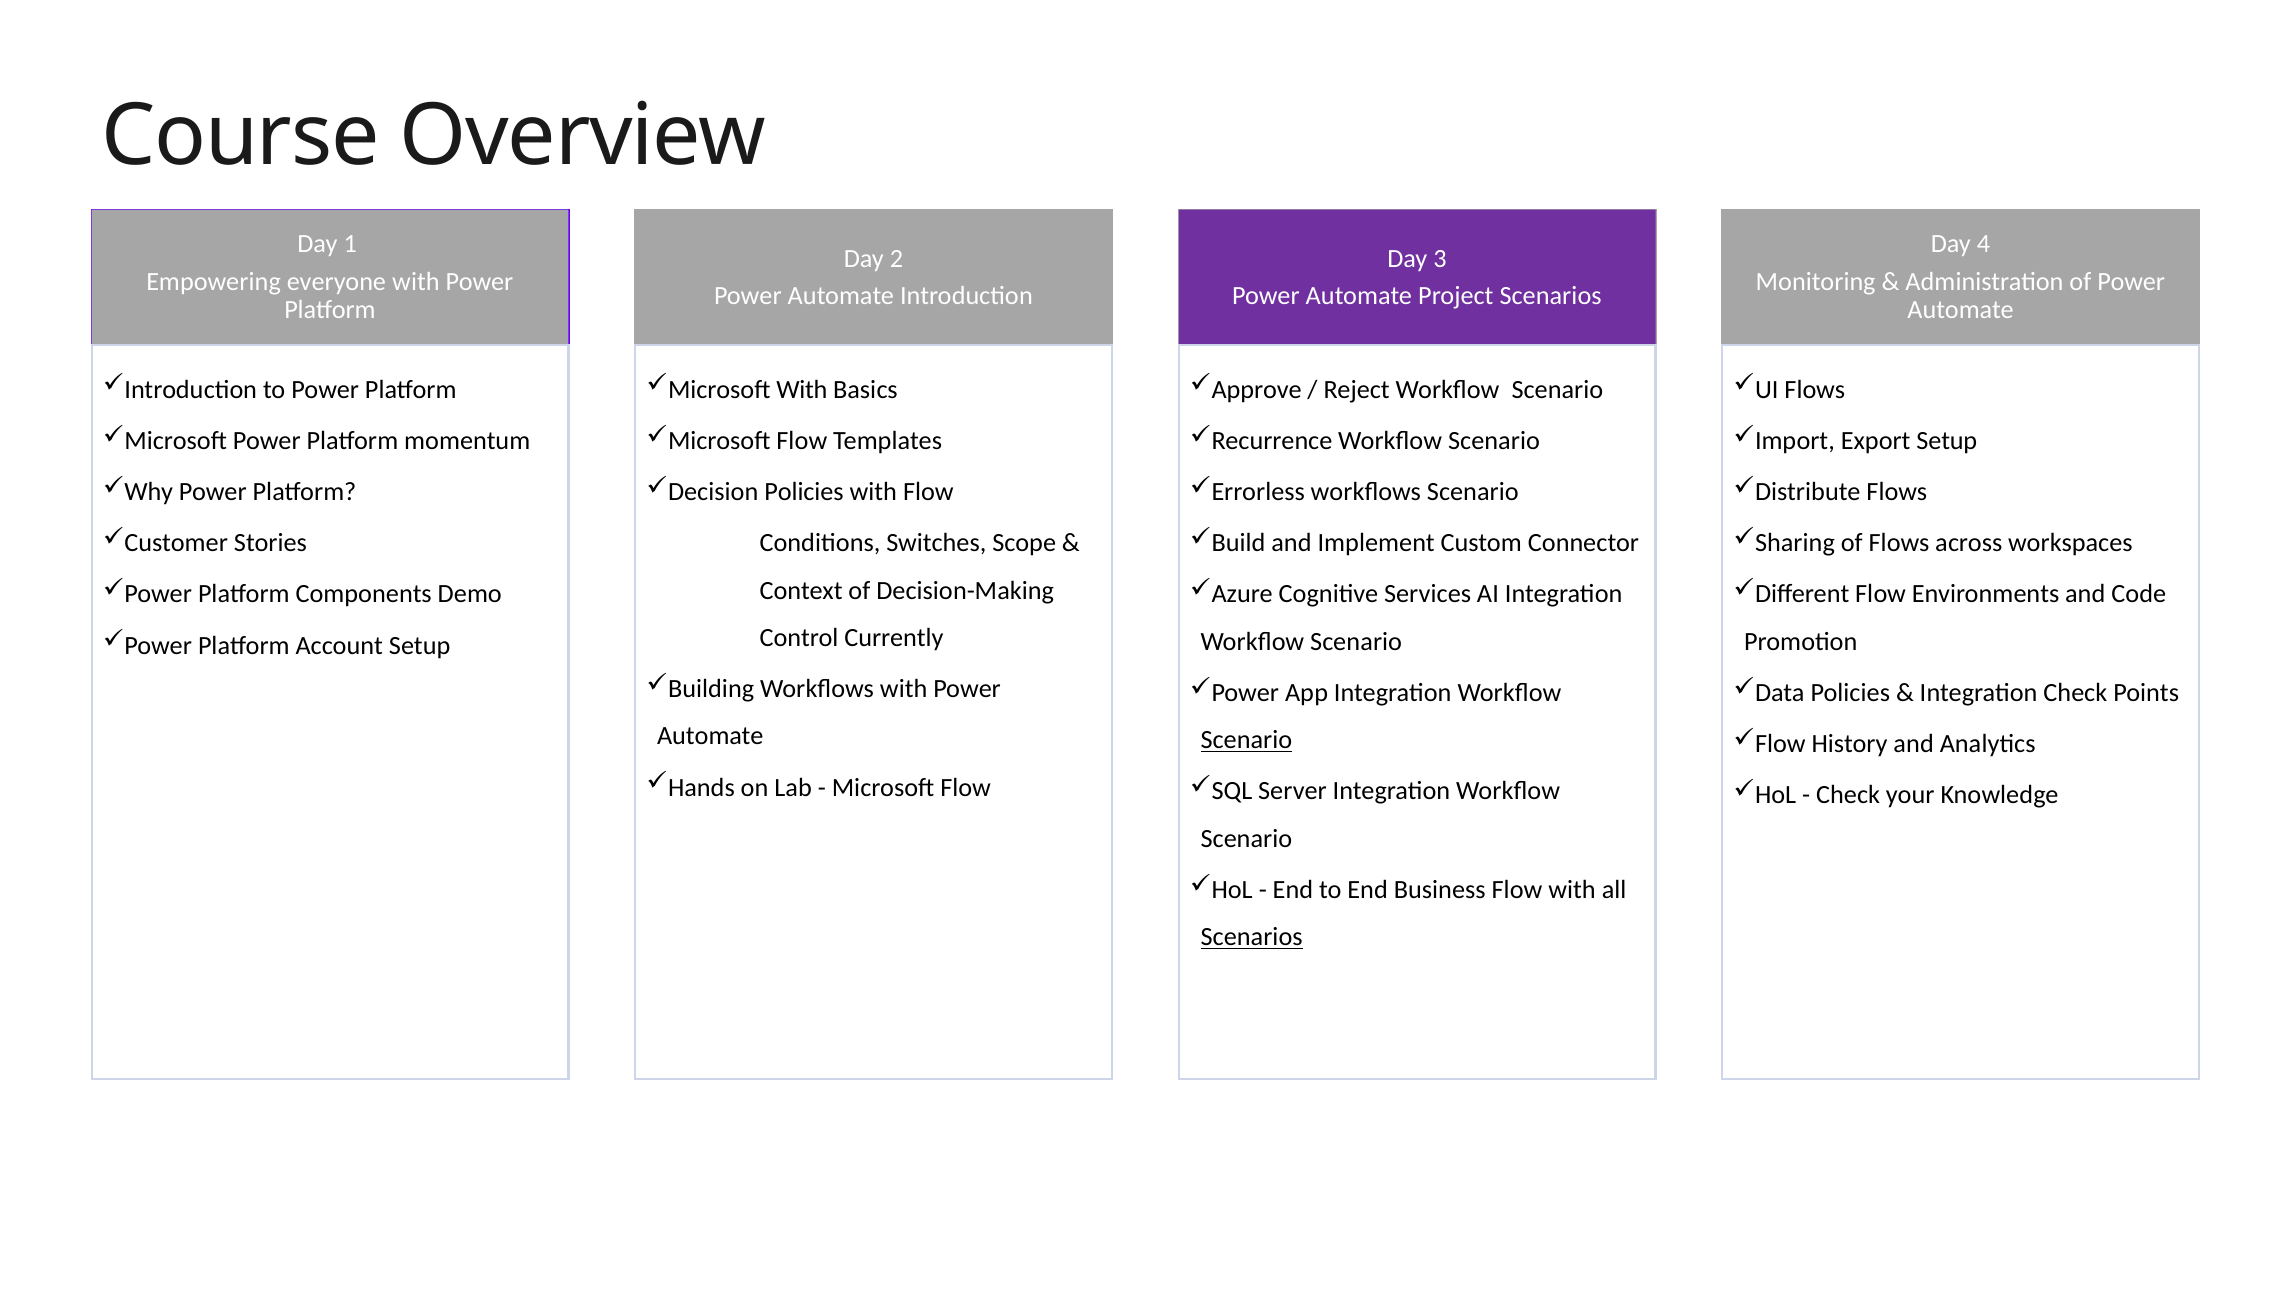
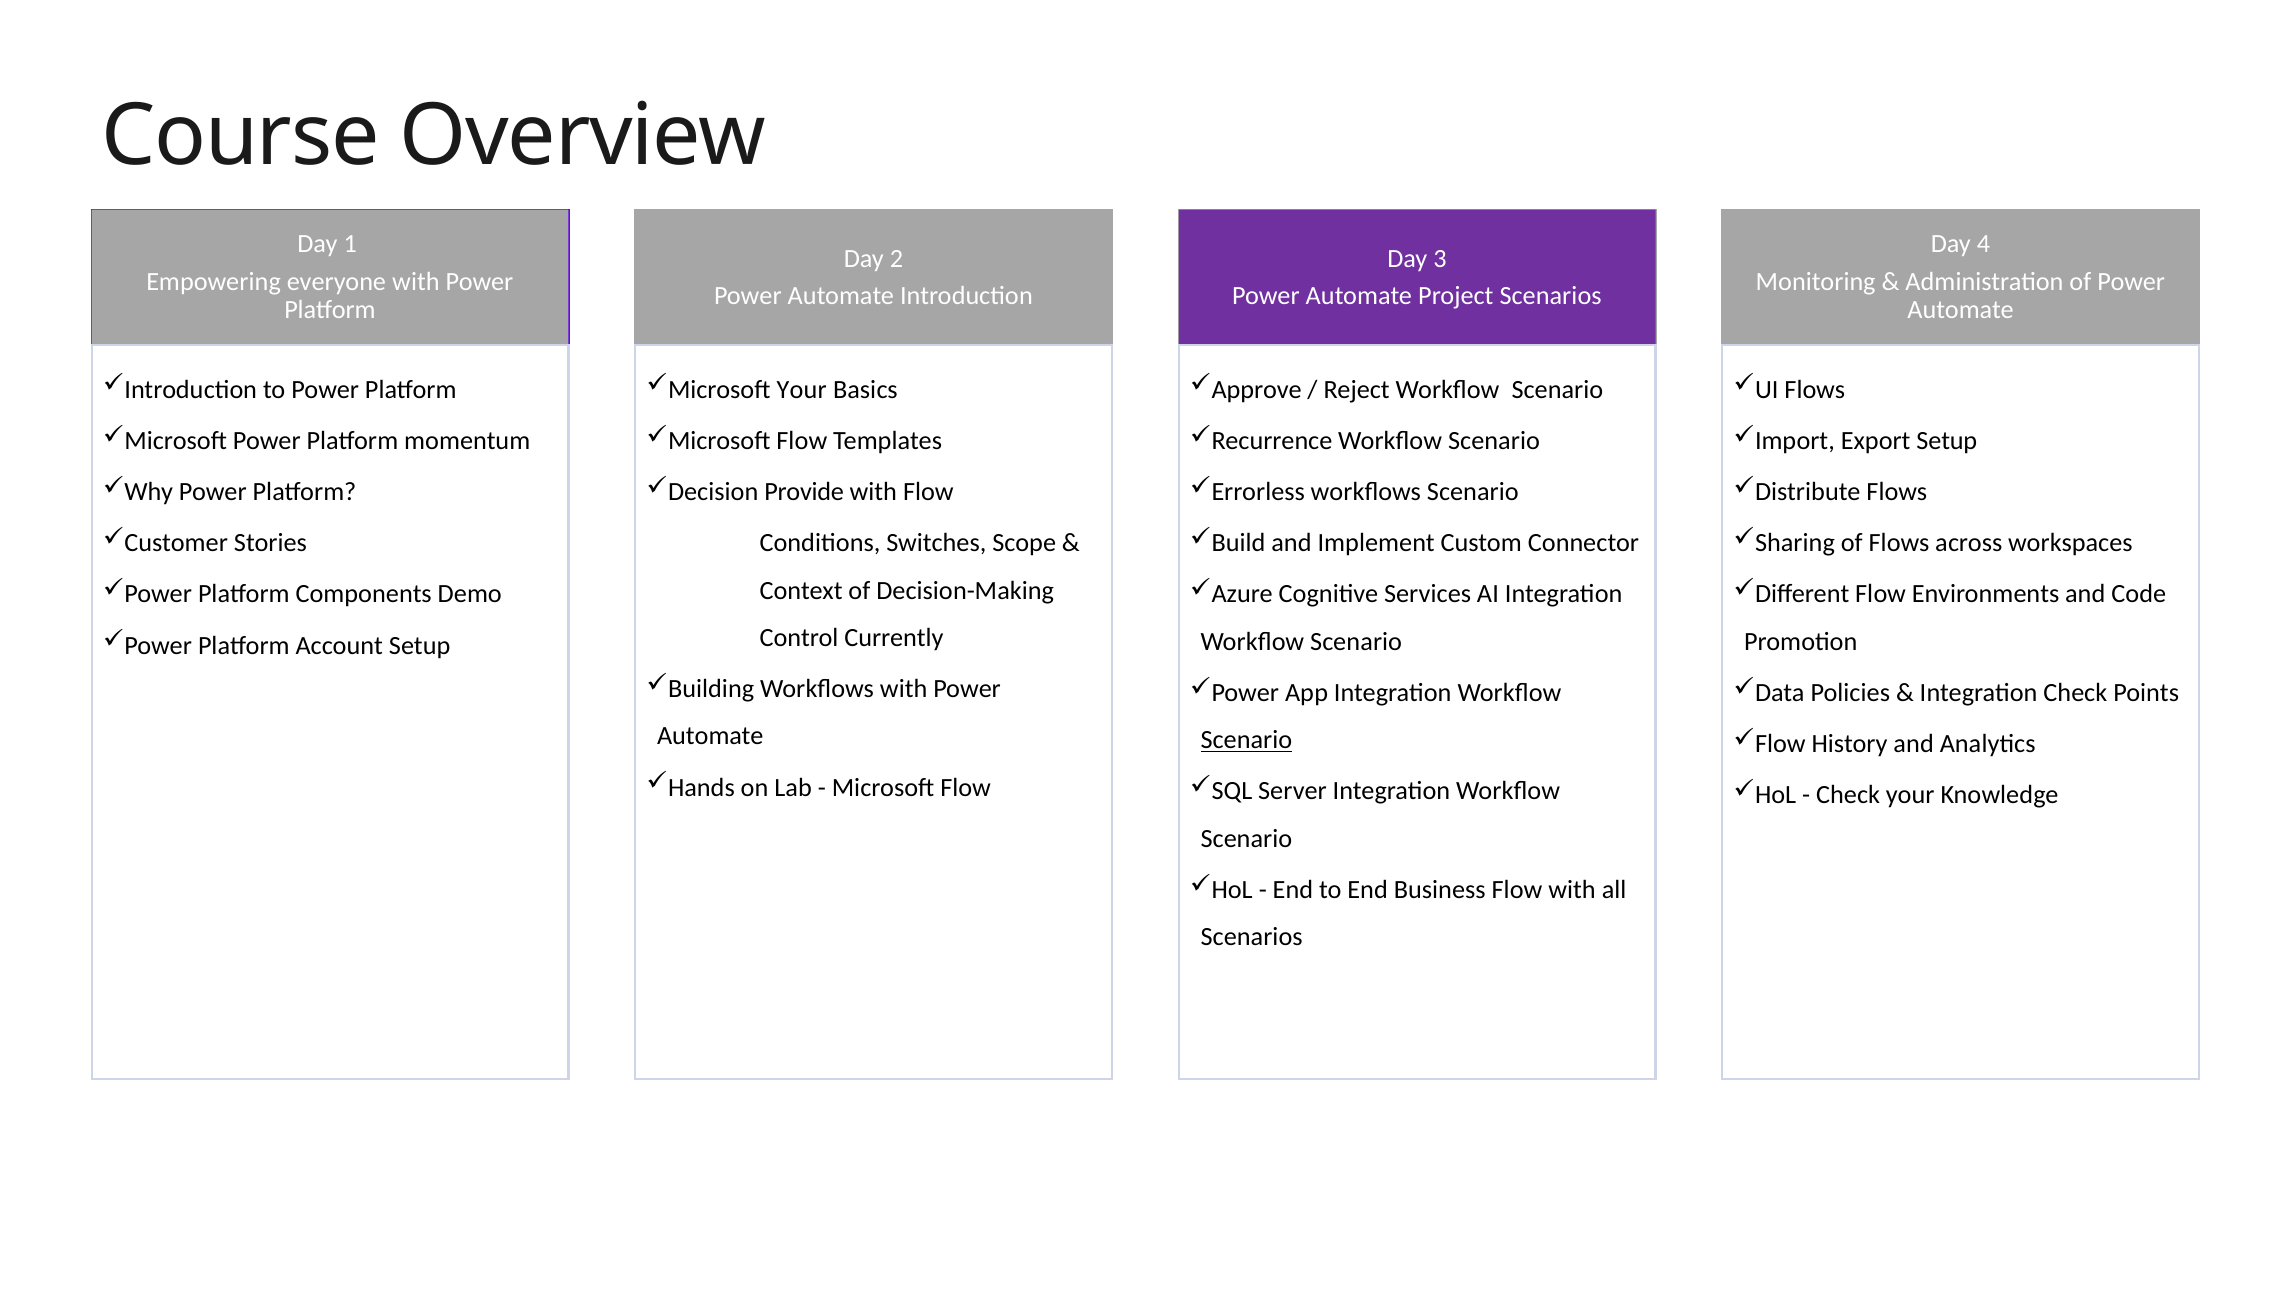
With at (802, 389): With -> Your
Policies at (804, 492): Policies -> Provide
Scenarios at (1252, 937) underline: present -> none
